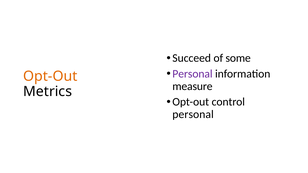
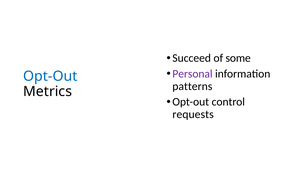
Opt-Out at (50, 76) colour: orange -> blue
measure: measure -> patterns
personal at (193, 115): personal -> requests
